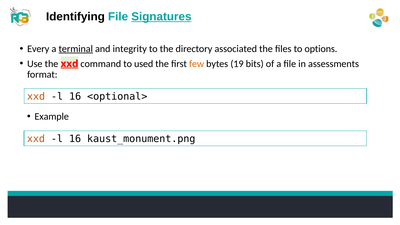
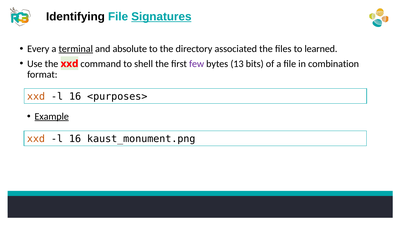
integrity: integrity -> absolute
options: options -> learned
xxd at (69, 64) underline: present -> none
used: used -> shell
few colour: orange -> purple
19: 19 -> 13
assessments: assessments -> combination
<optional>: <optional> -> <purposes>
Example underline: none -> present
